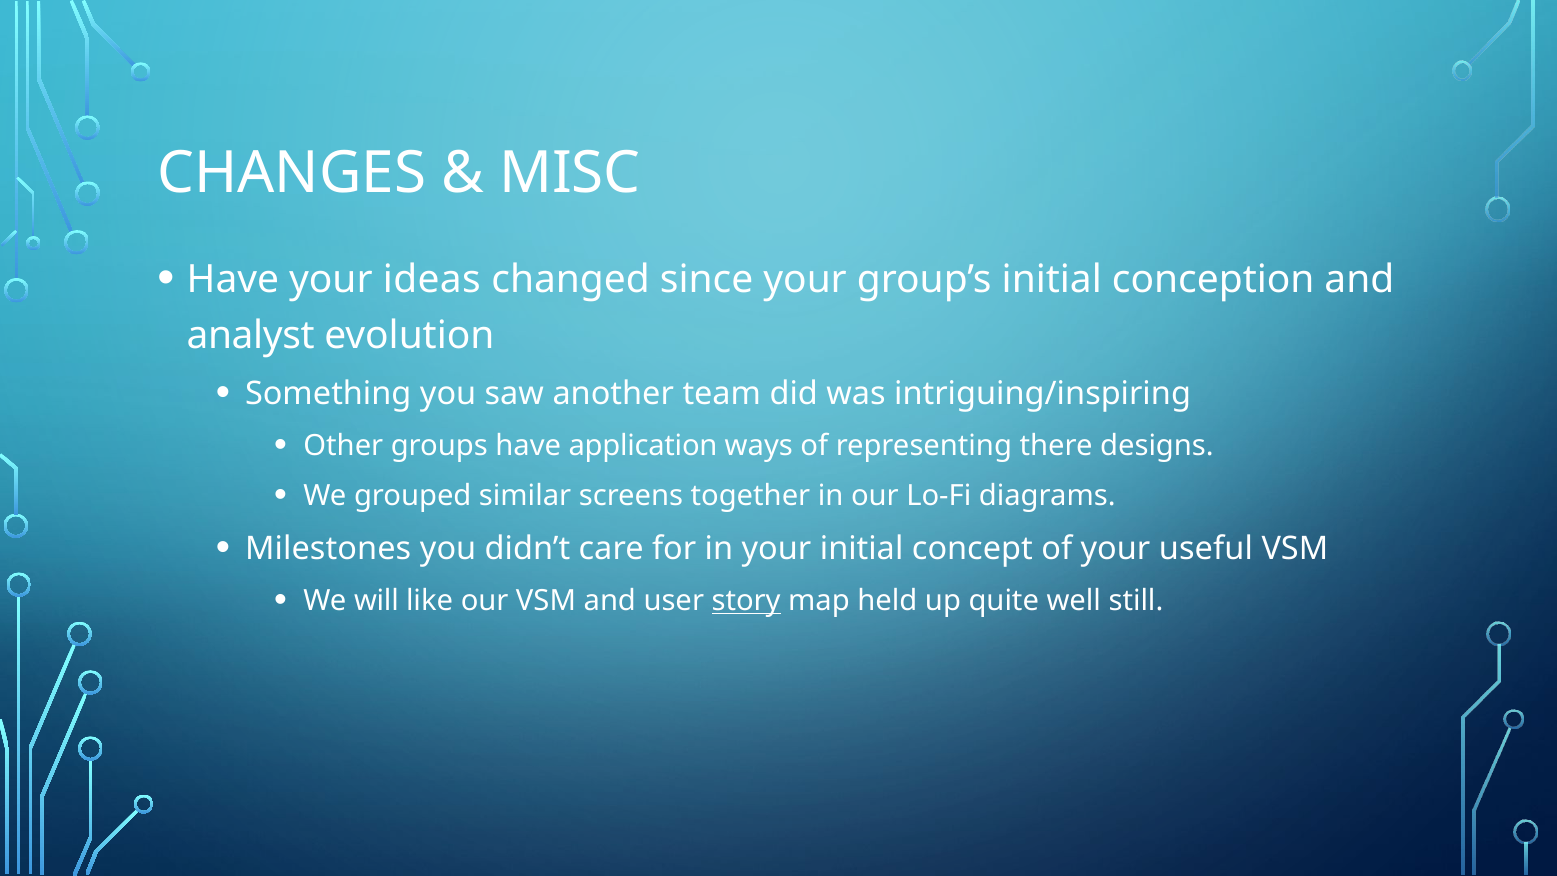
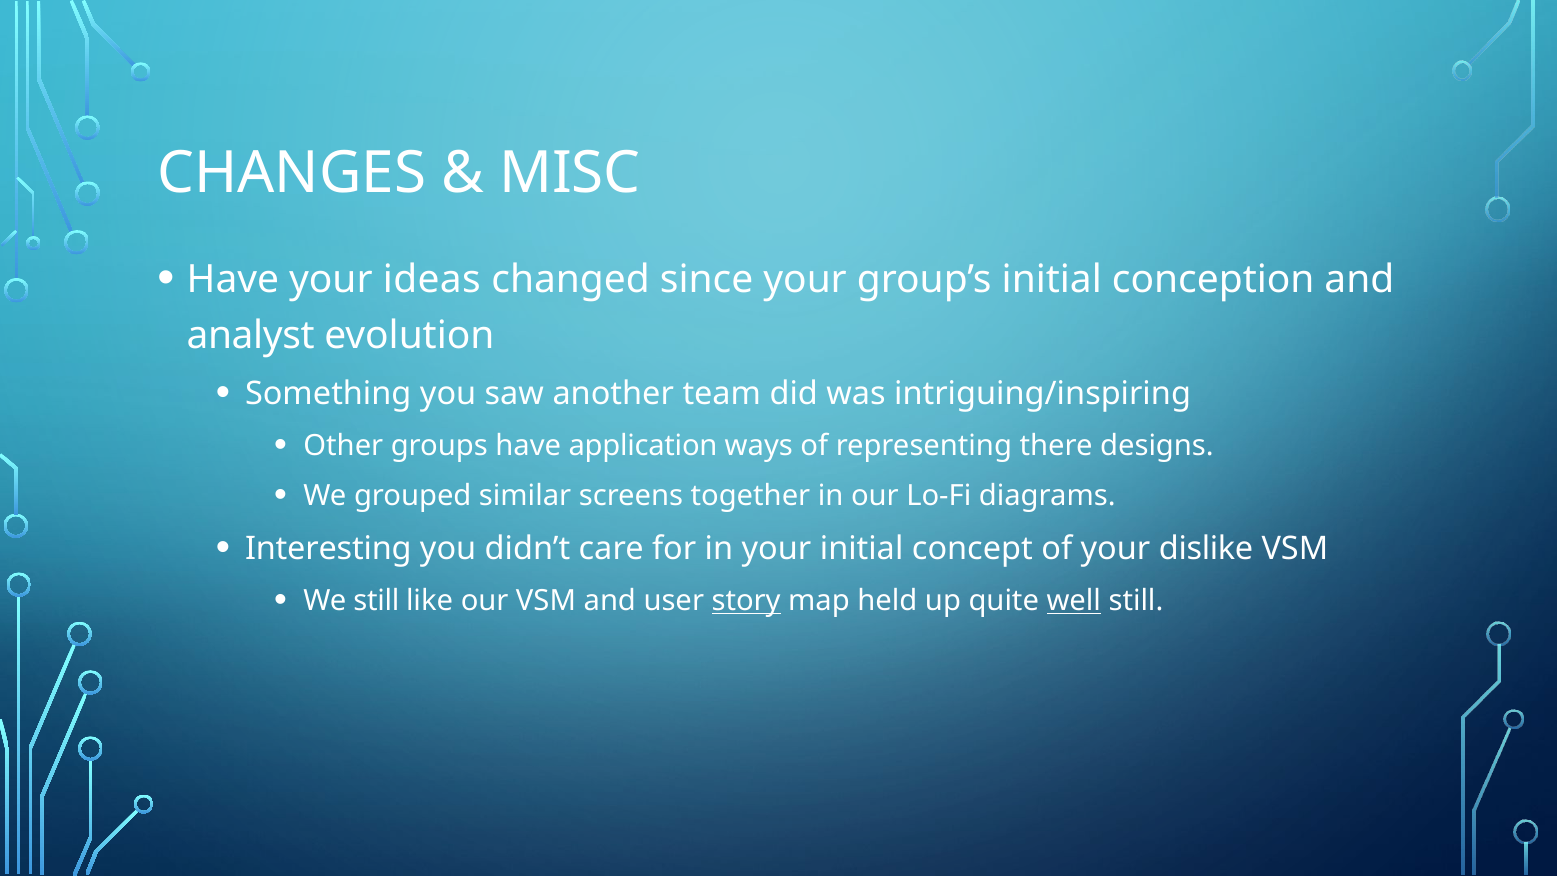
Milestones: Milestones -> Interesting
useful: useful -> dislike
We will: will -> still
well underline: none -> present
